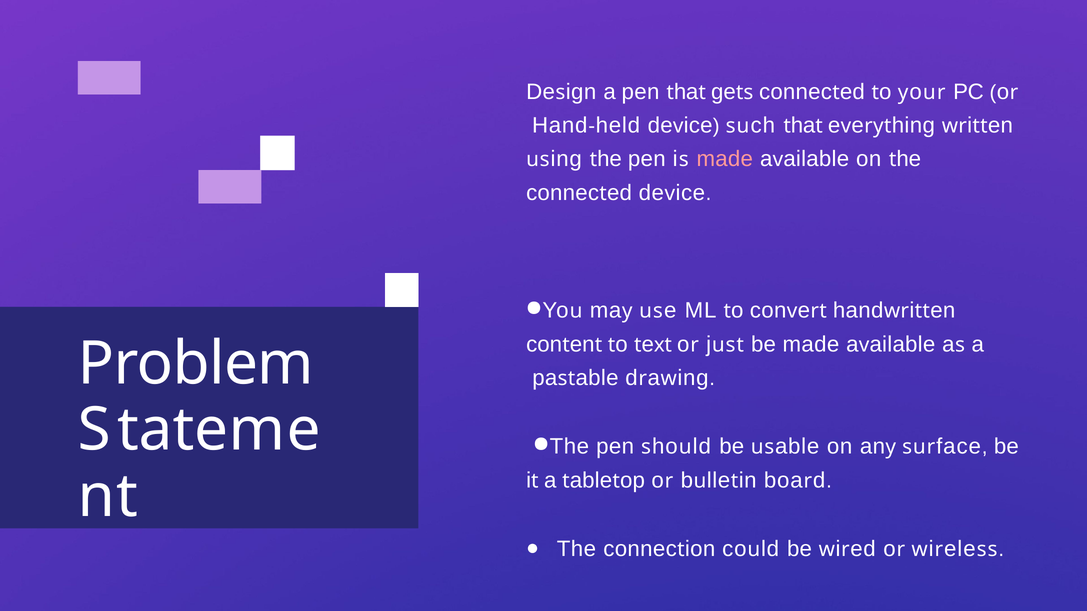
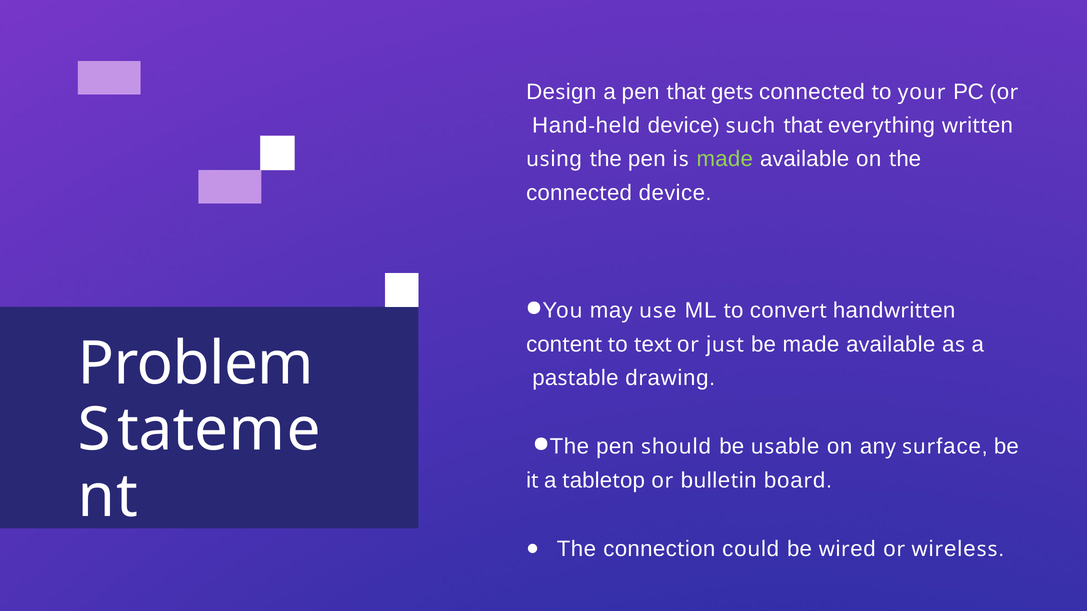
made at (725, 159) colour: pink -> light green
